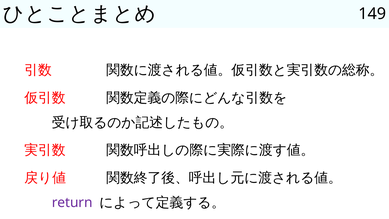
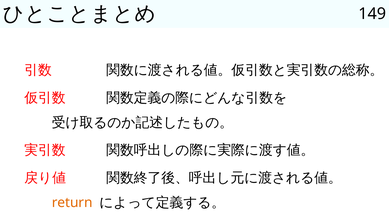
return colour: purple -> orange
